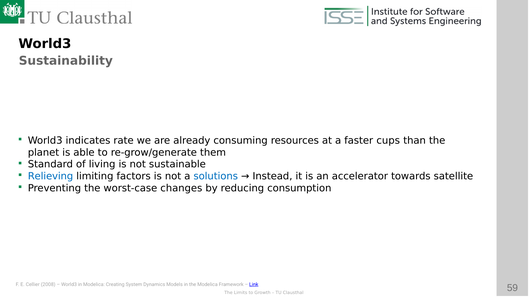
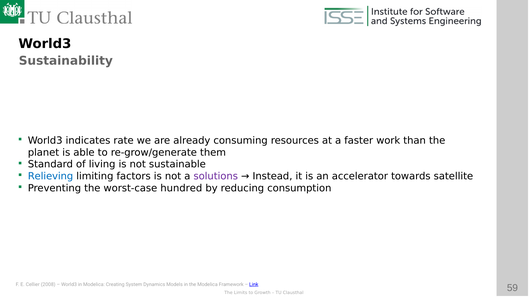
cups: cups -> work
solutions colour: blue -> purple
changes: changes -> hundred
